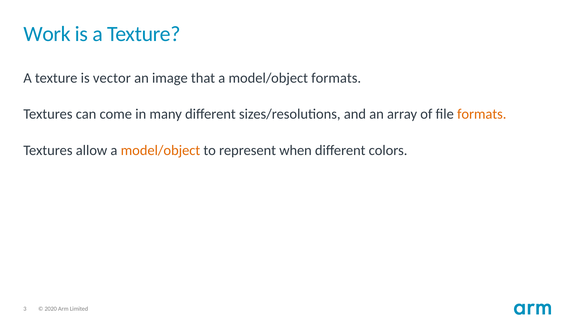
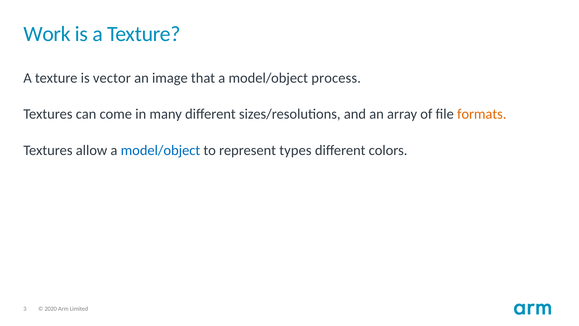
model/object formats: formats -> process
model/object at (160, 150) colour: orange -> blue
when: when -> types
